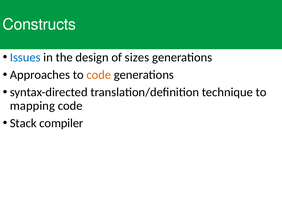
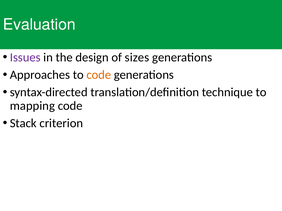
Constructs: Constructs -> Evaluation
Issues colour: blue -> purple
compiler: compiler -> criterion
